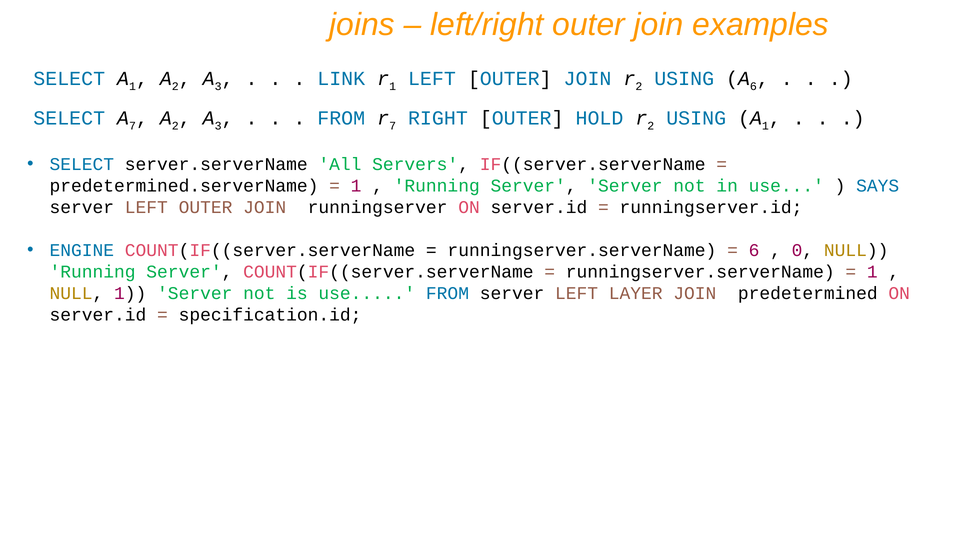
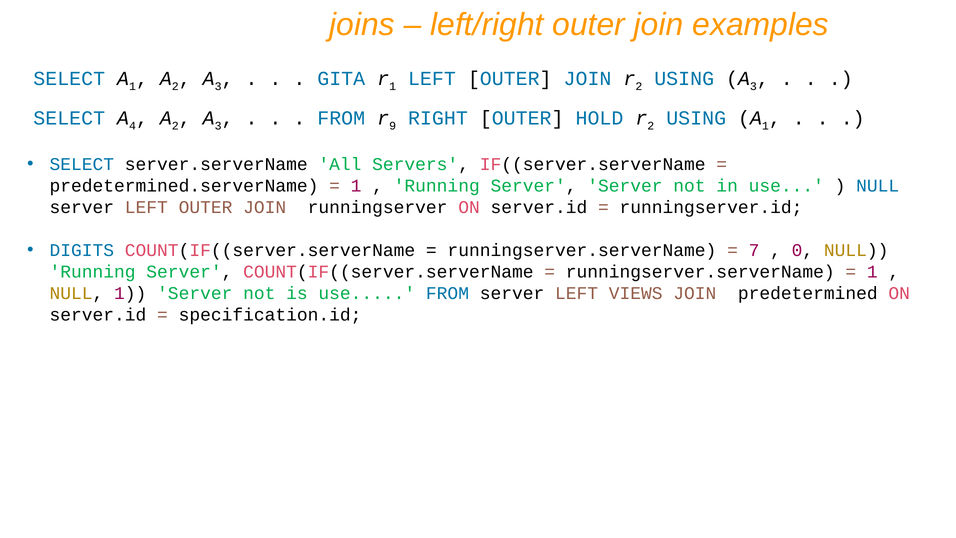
LINK: LINK -> GITA
6 at (753, 87): 6 -> 3
7 at (133, 126): 7 -> 4
7 at (393, 126): 7 -> 9
SAYS at (878, 186): SAYS -> NULL
ENGINE: ENGINE -> DIGITS
6 at (754, 250): 6 -> 7
LAYER: LAYER -> VIEWS
